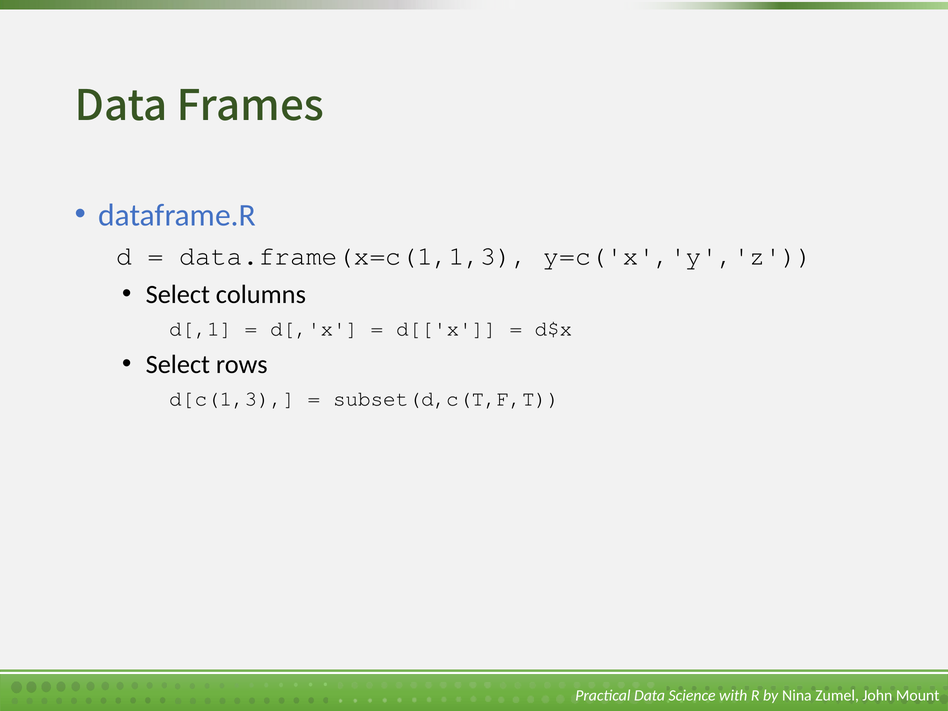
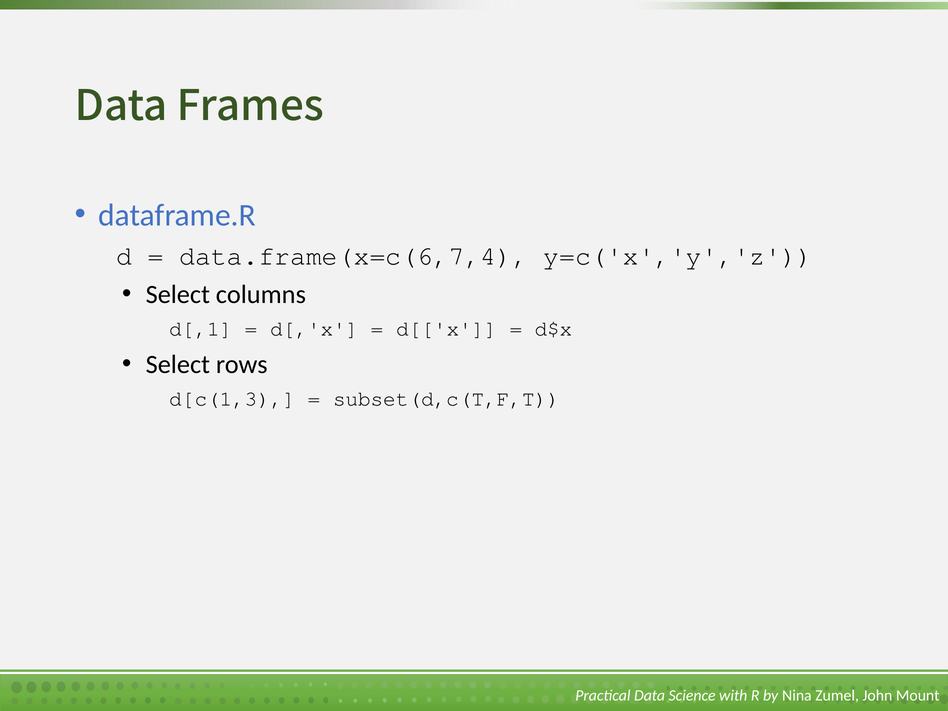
data.frame(x=c(1,1,3: data.frame(x=c(1,1,3 -> data.frame(x=c(6,7,4
